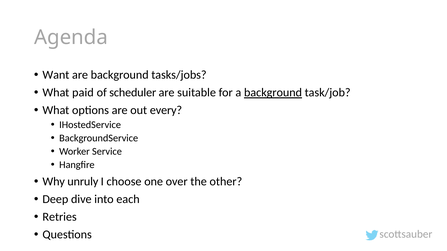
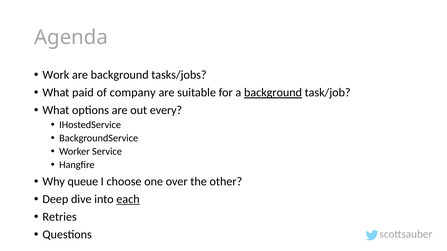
Want: Want -> Work
scheduler: scheduler -> company
unruly: unruly -> queue
each underline: none -> present
